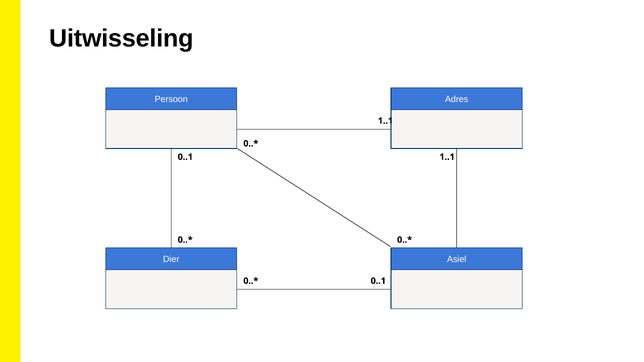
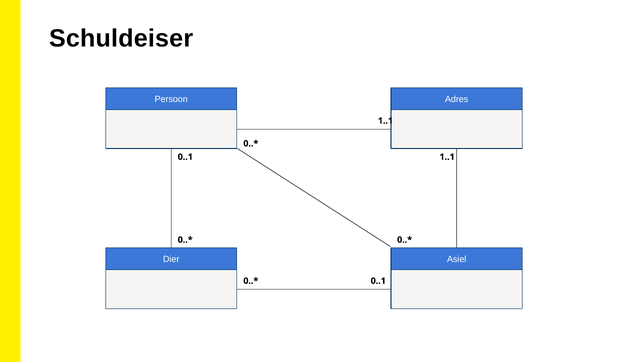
Uitwisseling: Uitwisseling -> Schuldeiser
